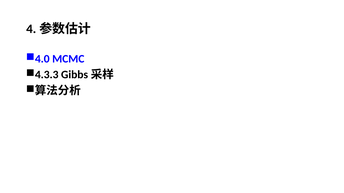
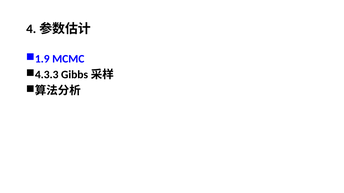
4.0: 4.0 -> 1.9
